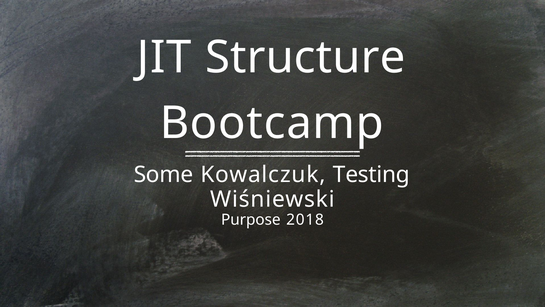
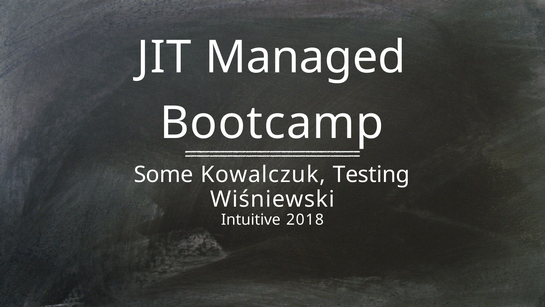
Structure: Structure -> Managed
Purpose: Purpose -> Intuitive
